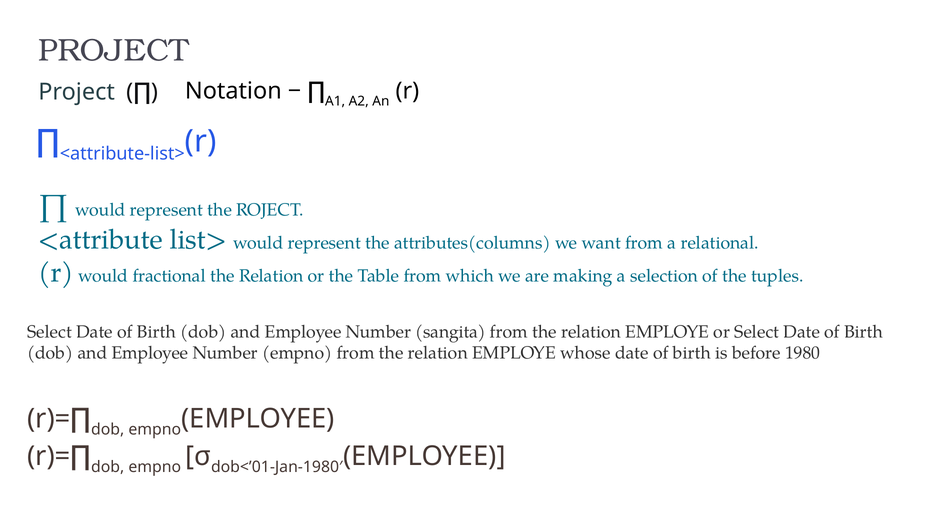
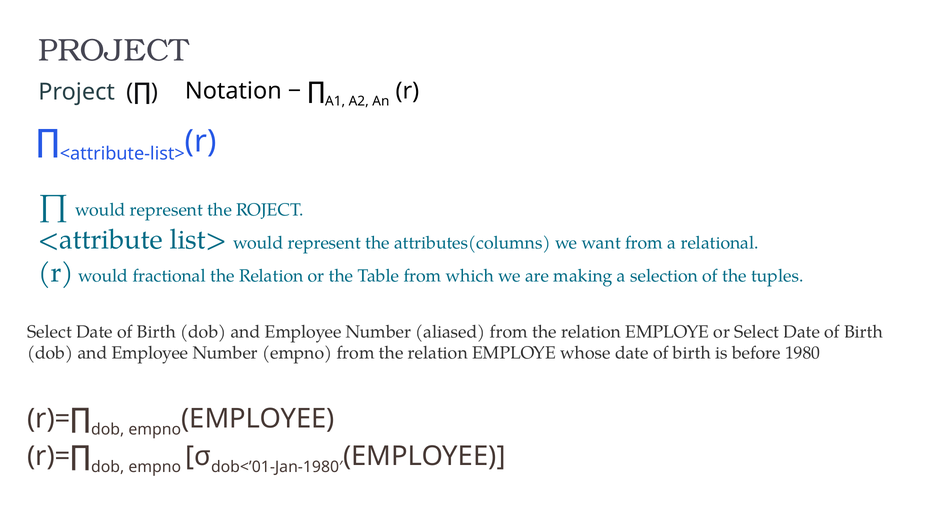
sangita: sangita -> aliased
